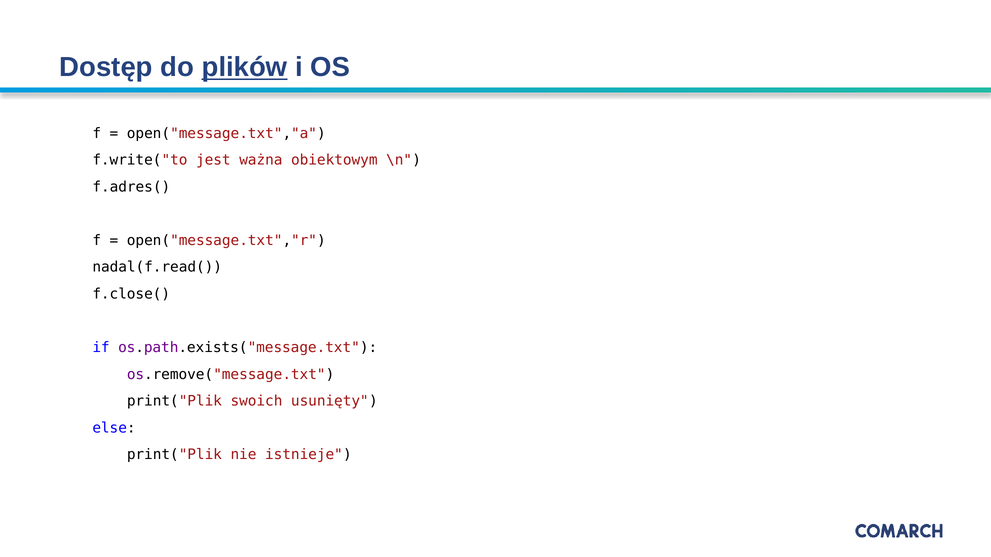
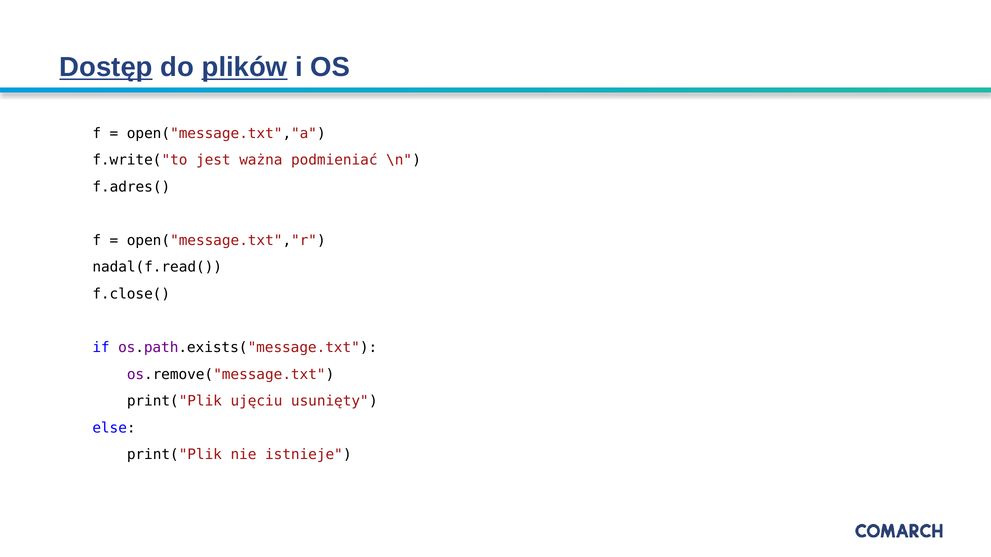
Dostęp underline: none -> present
obiektowym: obiektowym -> podmieniać
swoich: swoich -> ujęciu
